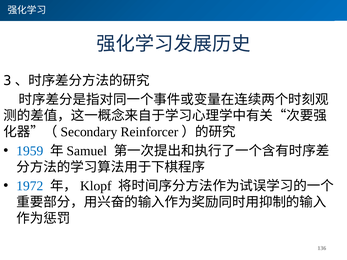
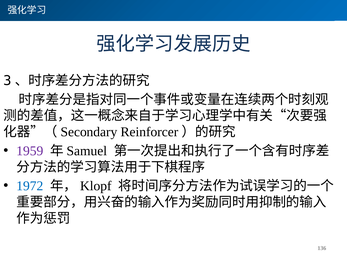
1959 colour: blue -> purple
